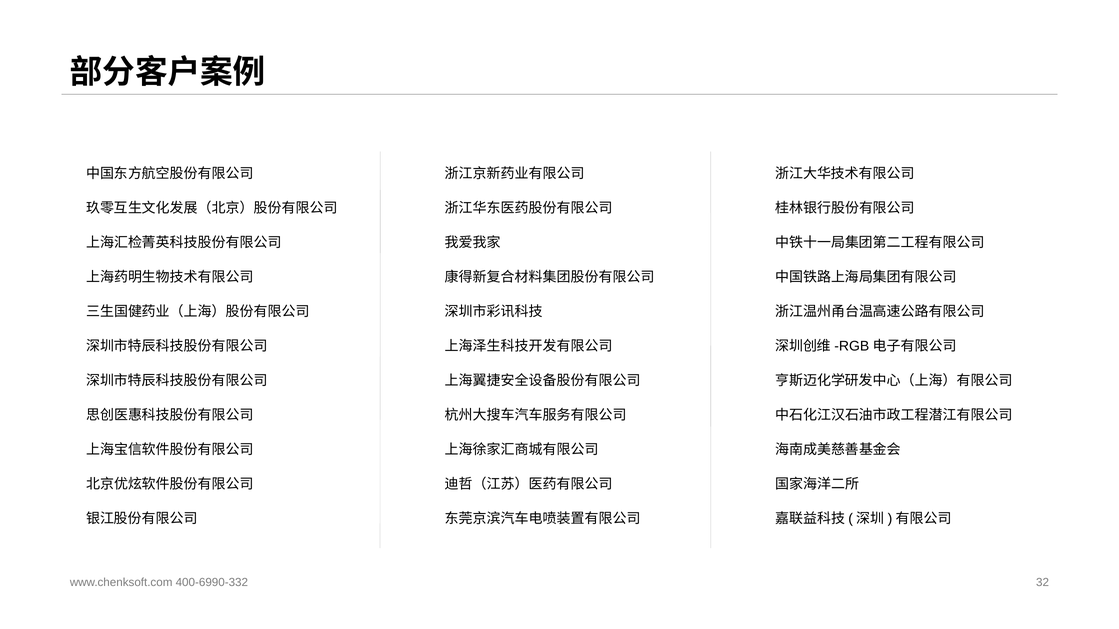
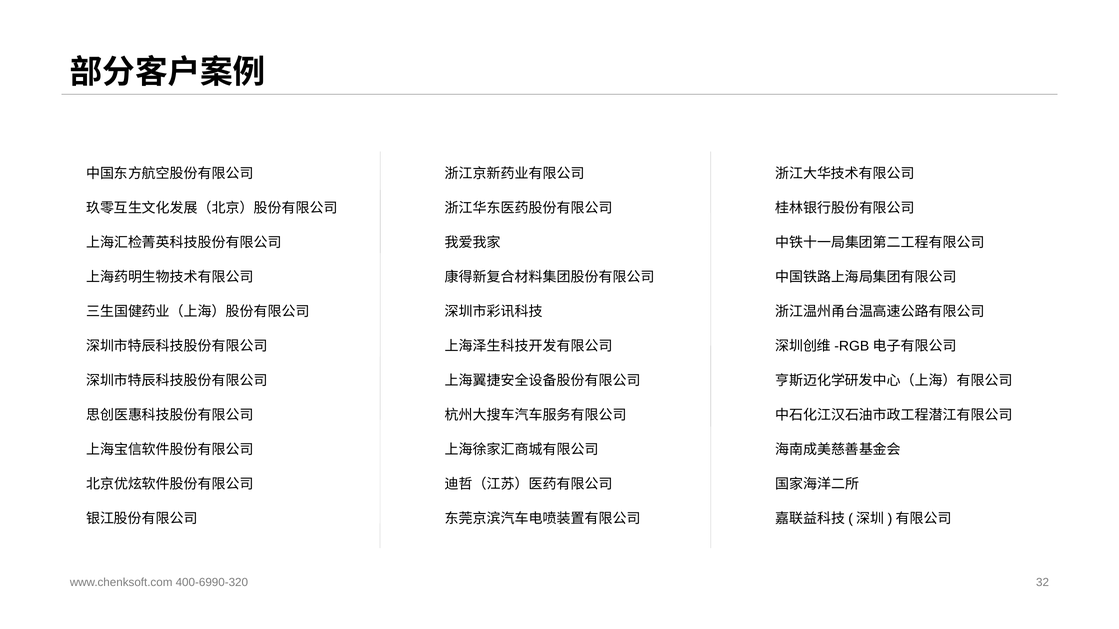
400-6990-332: 400-6990-332 -> 400-6990-320
